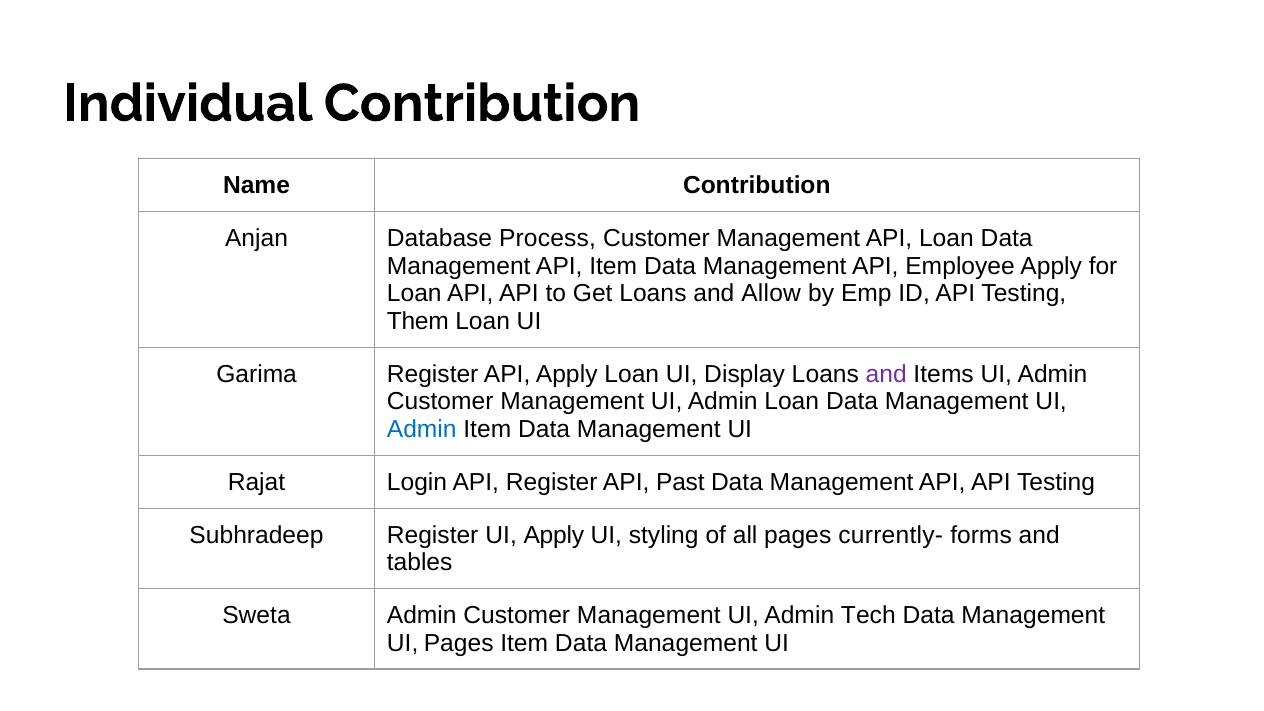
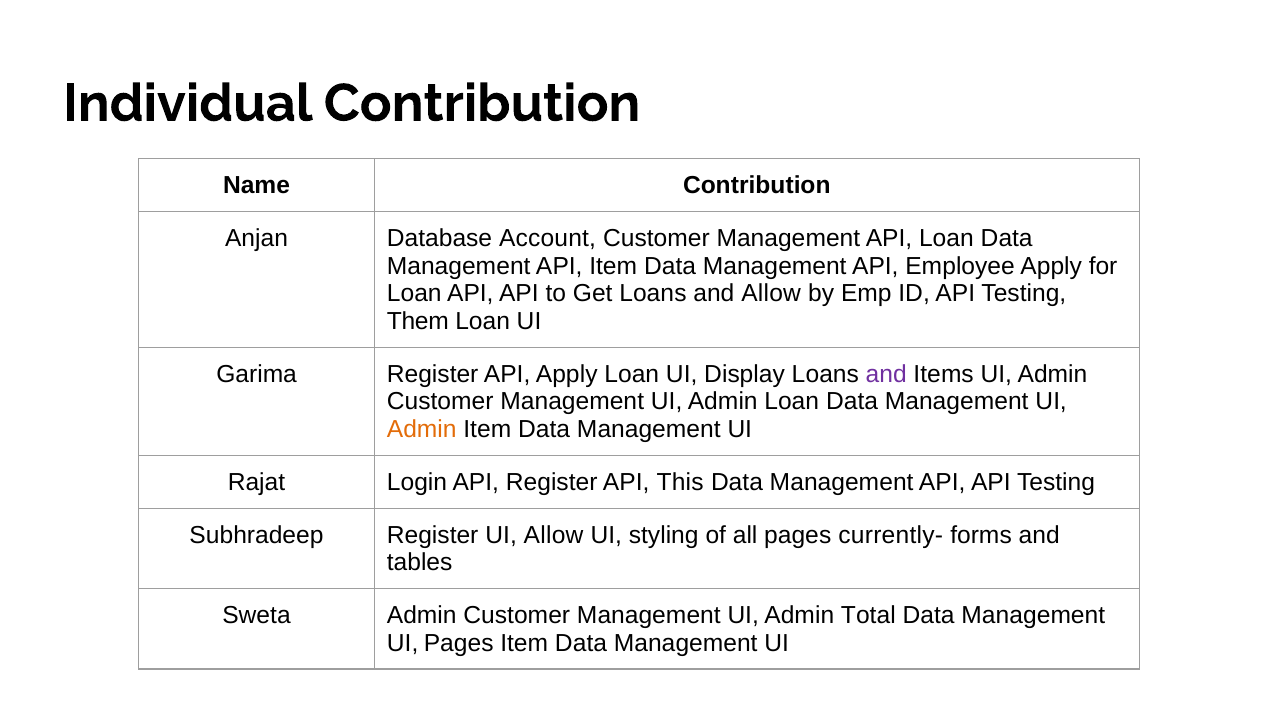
Process: Process -> Account
Admin at (422, 429) colour: blue -> orange
Past: Past -> This
UI Apply: Apply -> Allow
Tech: Tech -> Total
